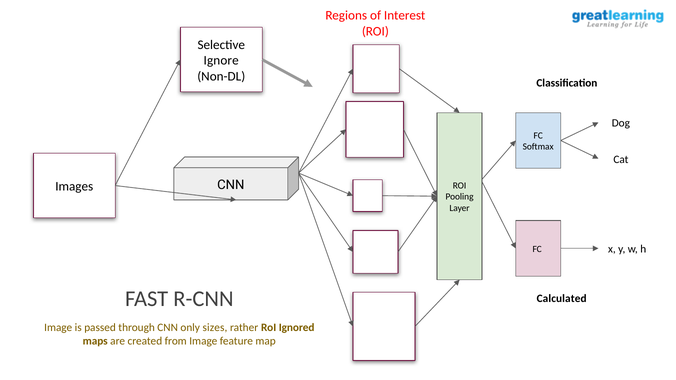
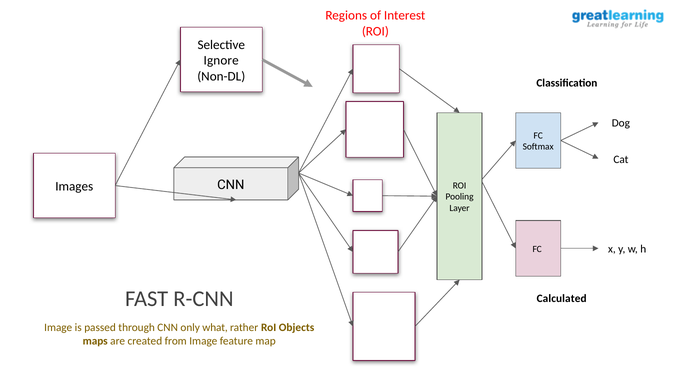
sizes: sizes -> what
Ignored: Ignored -> Objects
